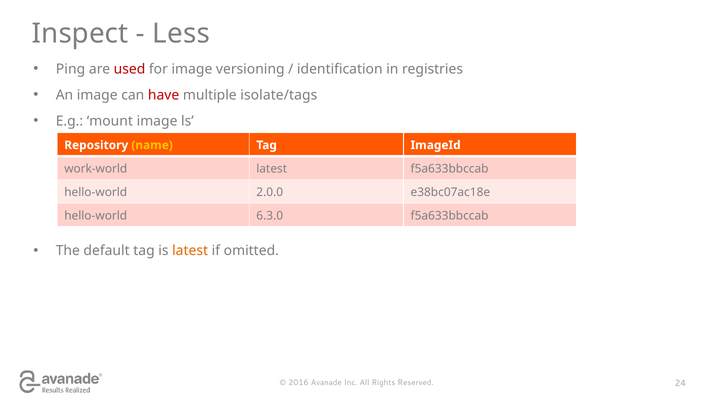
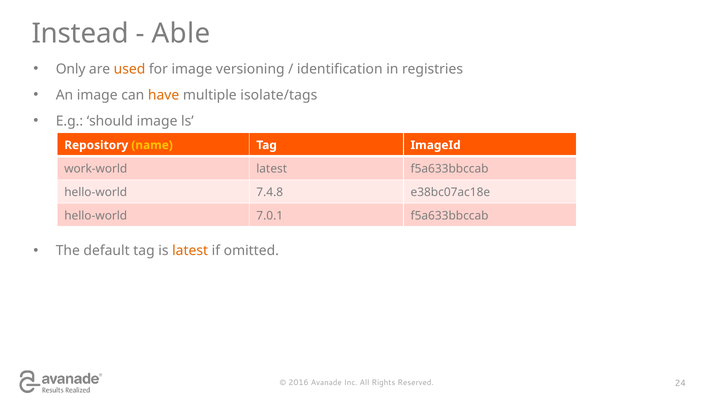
Inspect: Inspect -> Instead
Less: Less -> Able
Ping: Ping -> Only
used colour: red -> orange
have colour: red -> orange
mount: mount -> should
2.0.0: 2.0.0 -> 7.4.8
6.3.0: 6.3.0 -> 7.0.1
